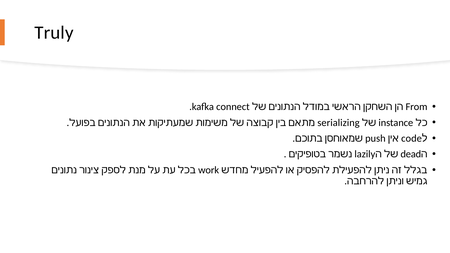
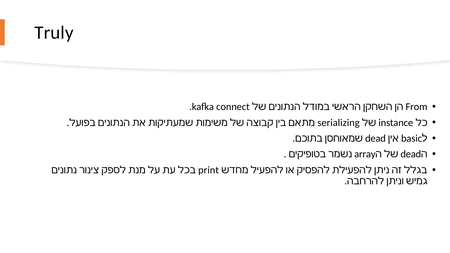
push at (375, 138): push -> dead
code: code -> basic
lazily: lazily -> array
work: work -> print
